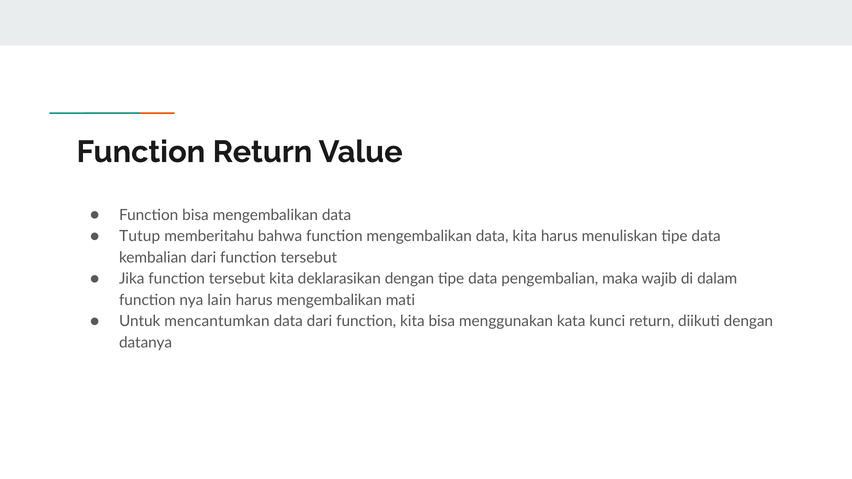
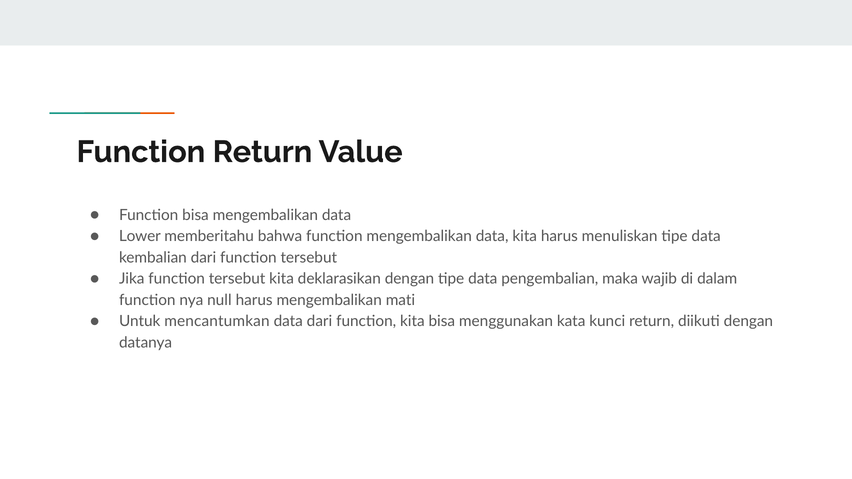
Tutup: Tutup -> Lower
lain: lain -> null
